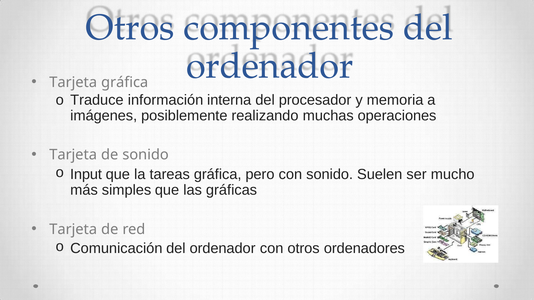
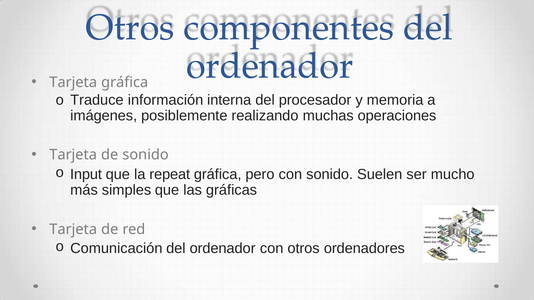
tareas: tareas -> repeat
